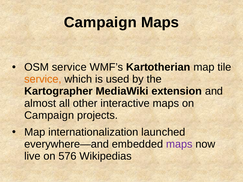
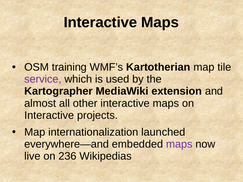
Campaign at (100, 22): Campaign -> Interactive
OSM service: service -> training
service at (43, 79) colour: orange -> purple
Campaign at (49, 115): Campaign -> Interactive
576: 576 -> 236
